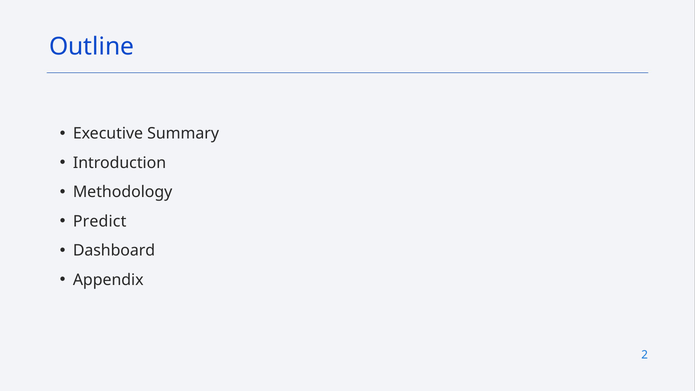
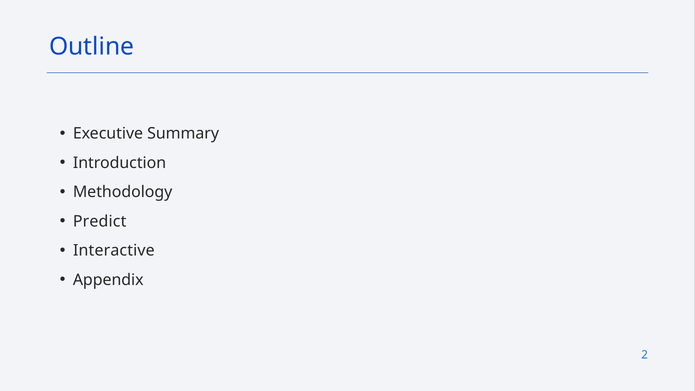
Dashboard: Dashboard -> Interactive
